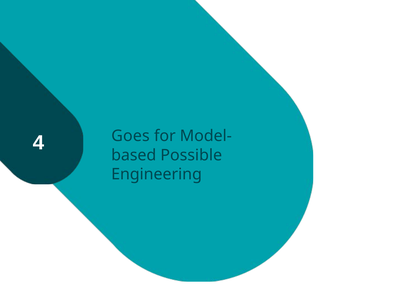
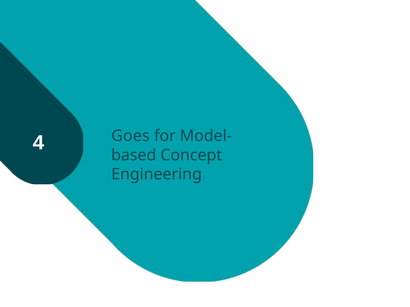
Possible: Possible -> Concept
